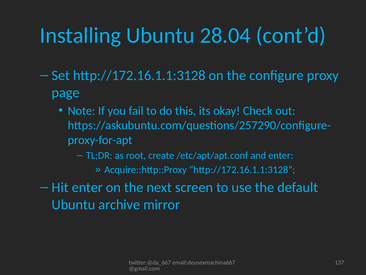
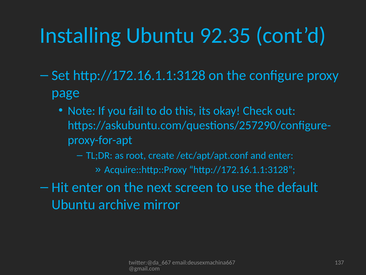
28.04: 28.04 -> 92.35
